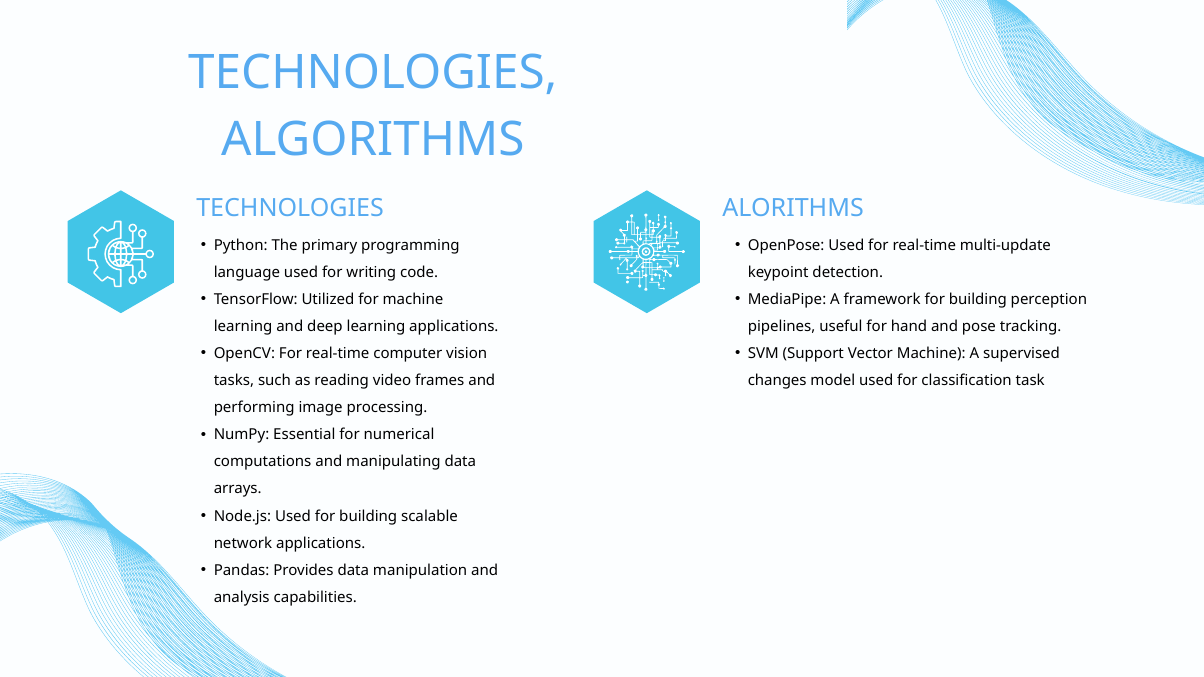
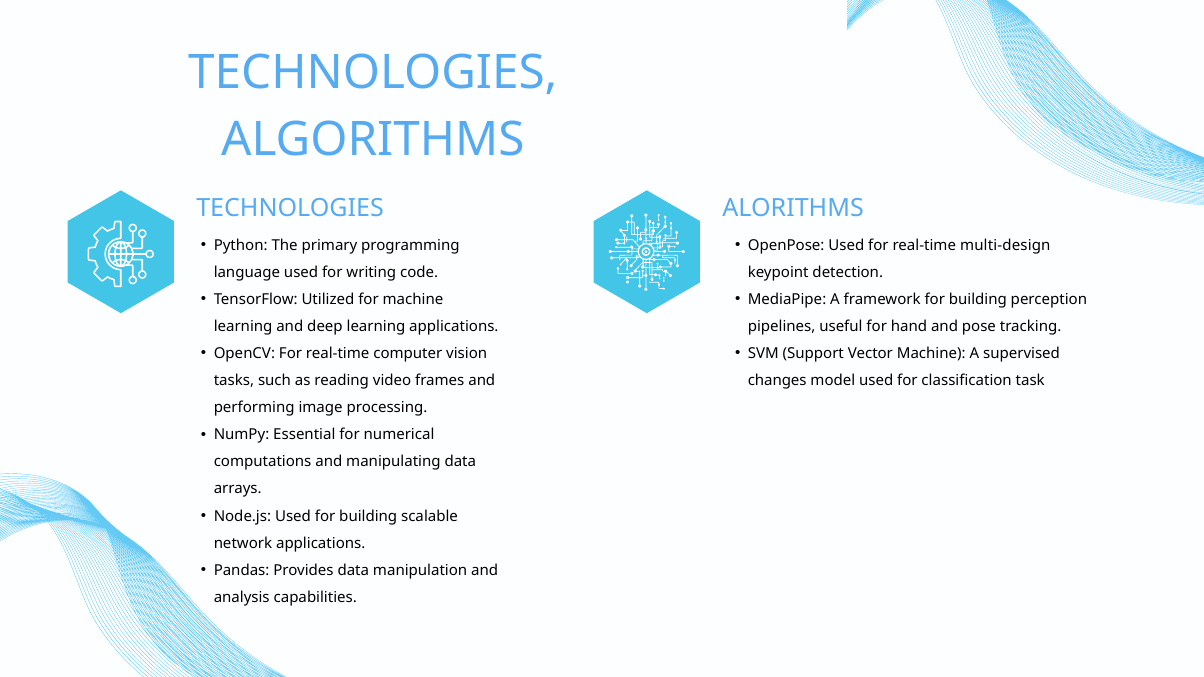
multi-update: multi-update -> multi-design
